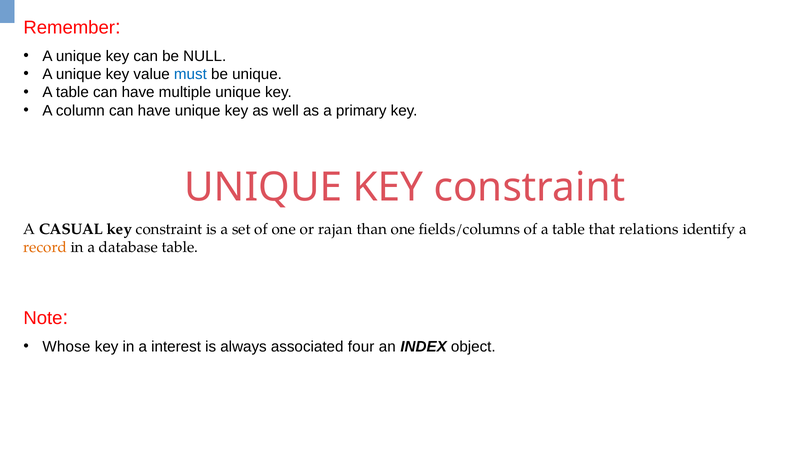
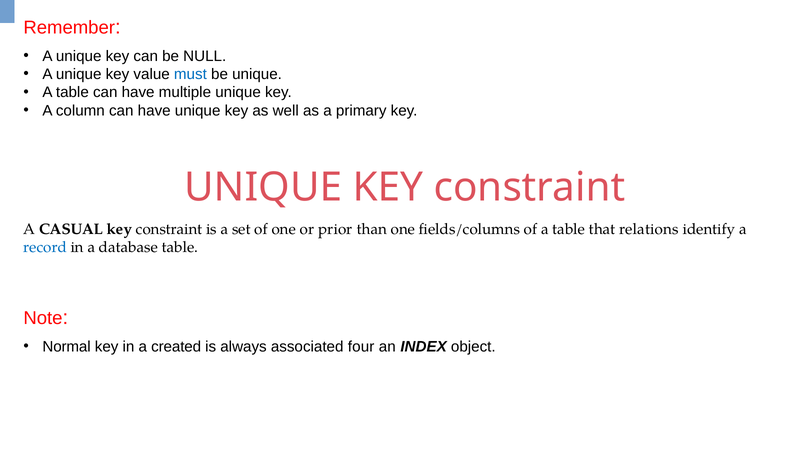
rajan: rajan -> prior
record colour: orange -> blue
Whose: Whose -> Normal
interest: interest -> created
